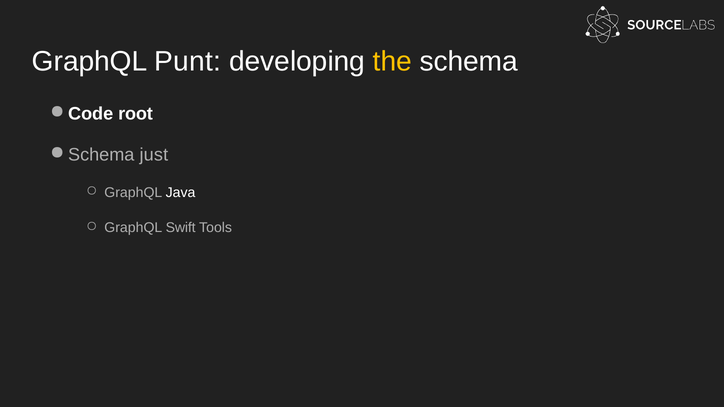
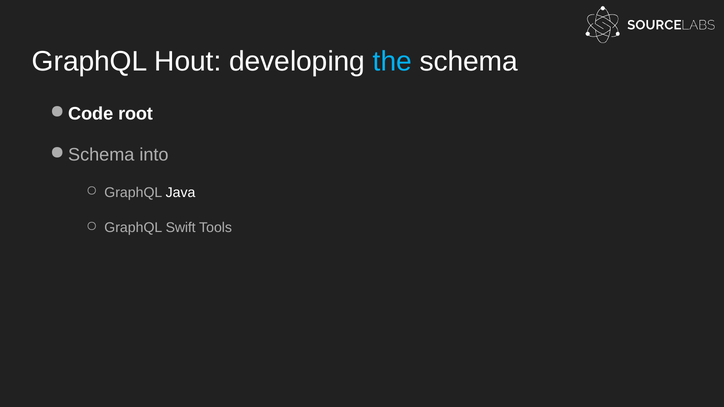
Punt: Punt -> Hout
the colour: yellow -> light blue
just: just -> into
